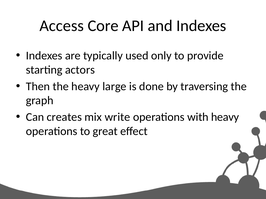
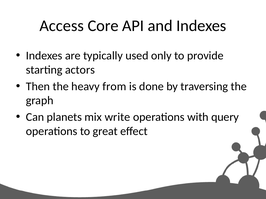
large: large -> from
creates: creates -> planets
with heavy: heavy -> query
